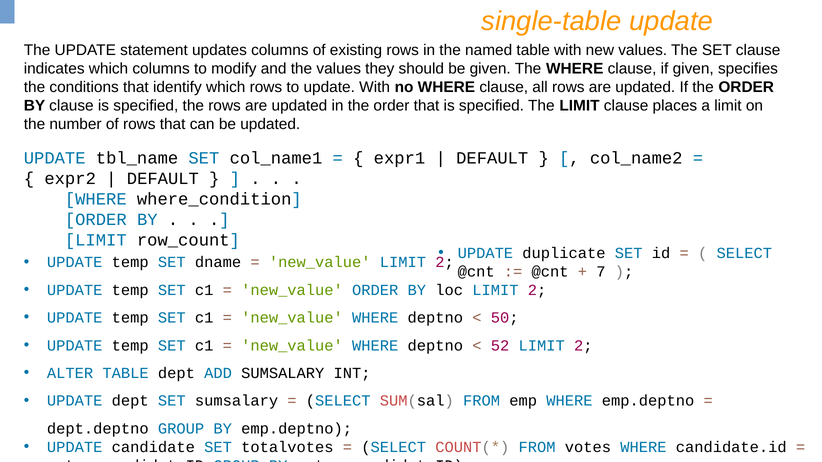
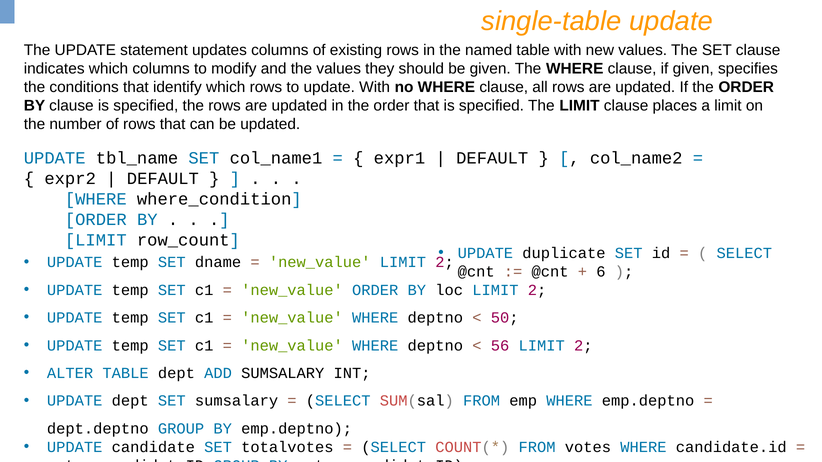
7: 7 -> 6
52: 52 -> 56
